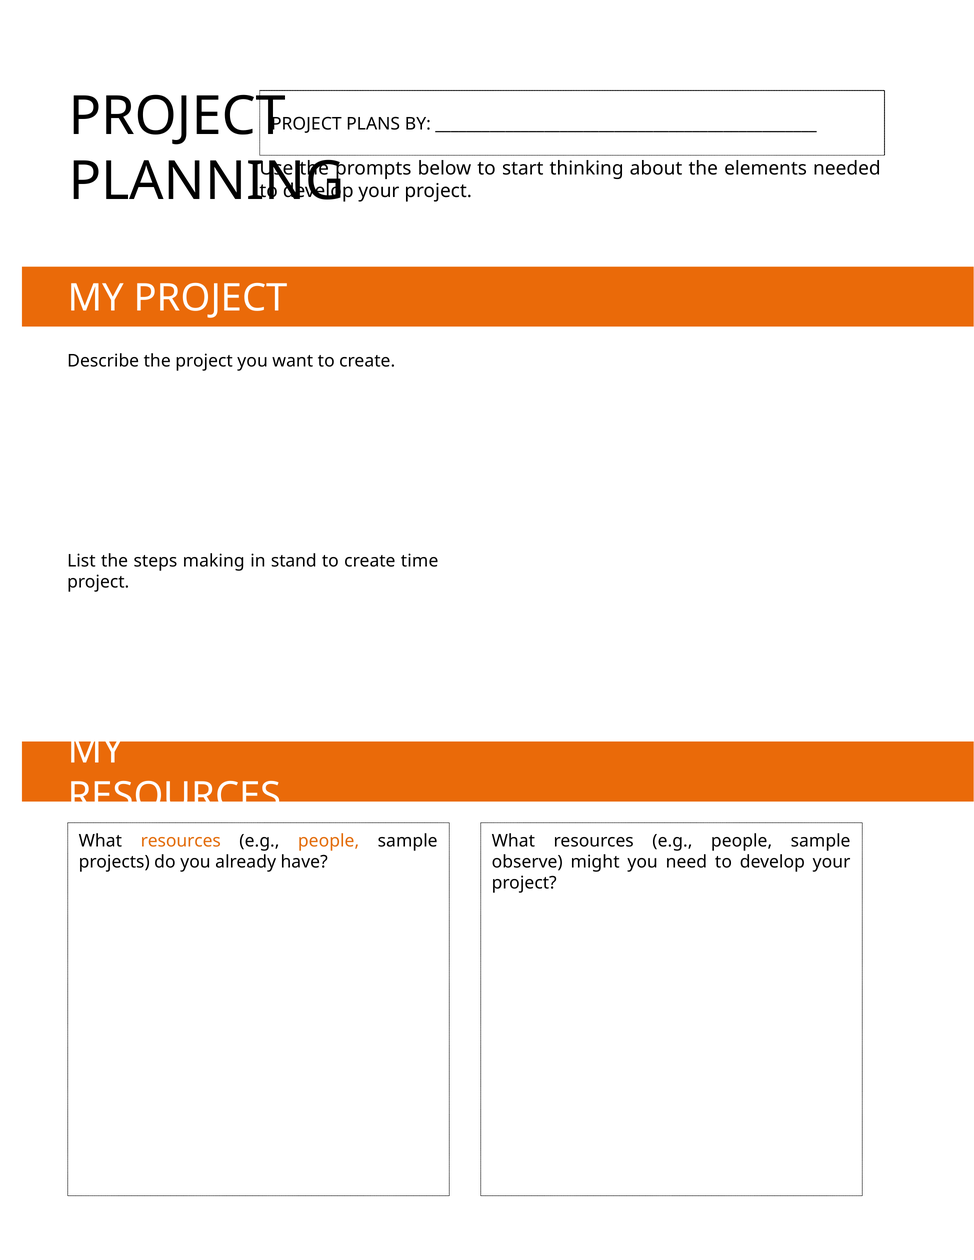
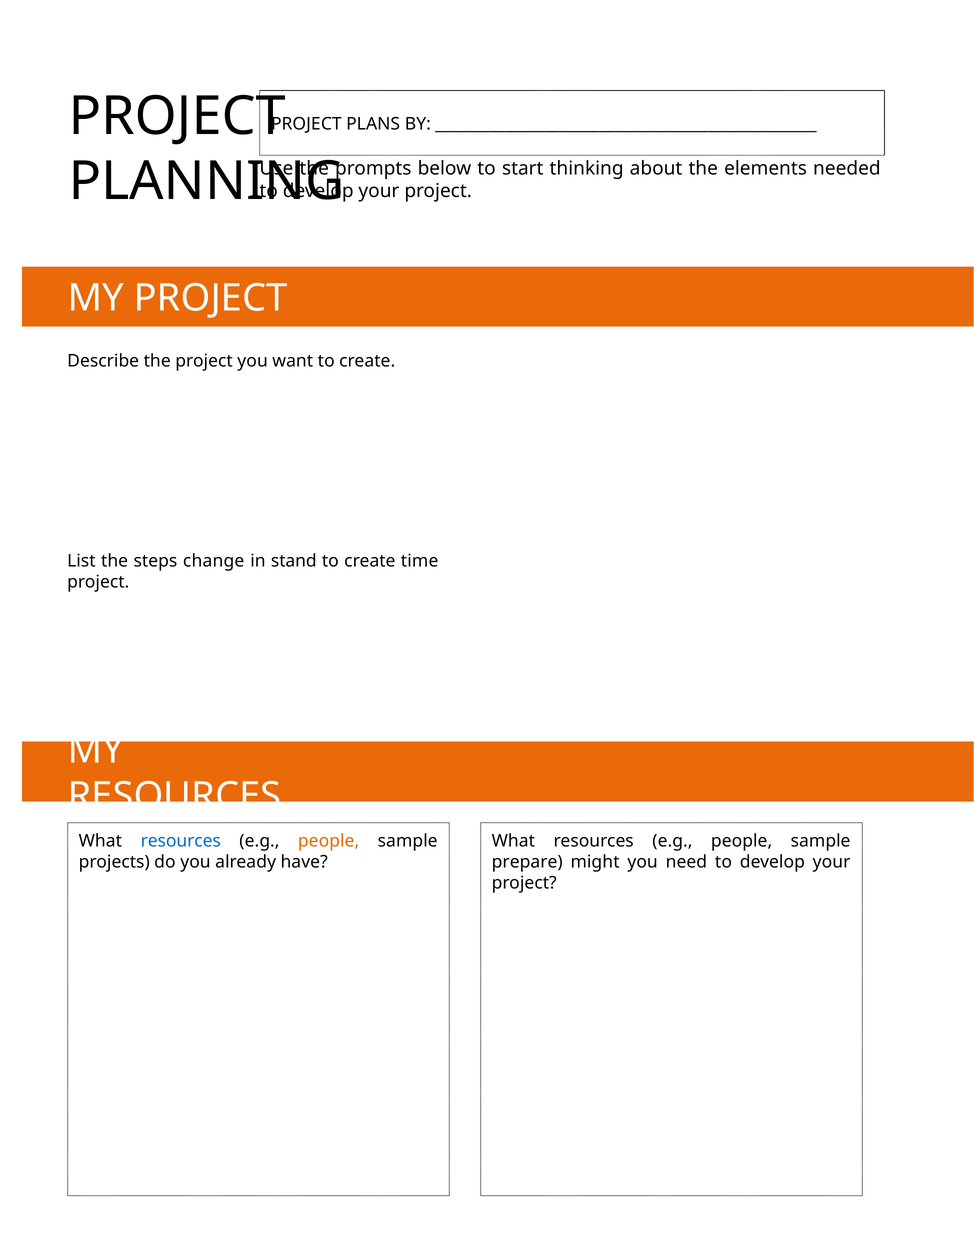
making: making -> change
resources at (181, 841) colour: orange -> blue
observe: observe -> prepare
